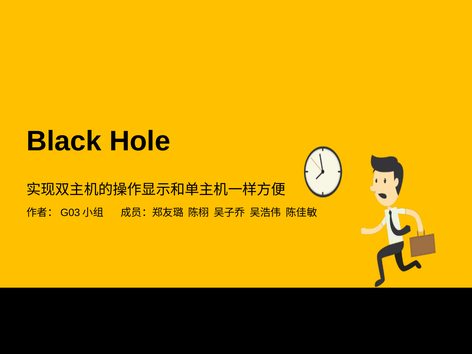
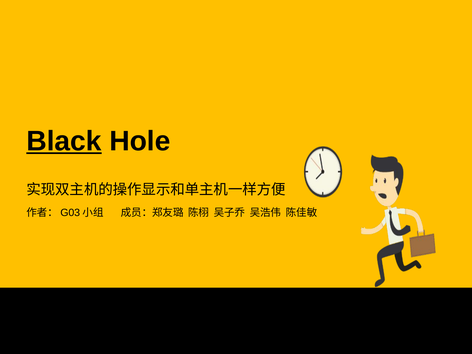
Black underline: none -> present
